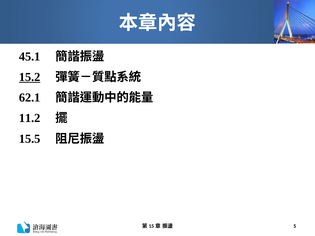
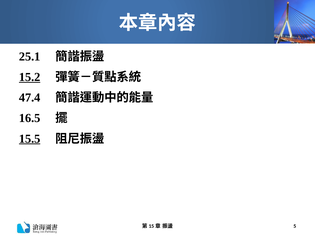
45.1: 45.1 -> 25.1
62.1: 62.1 -> 47.4
11.2: 11.2 -> 16.5
15.5 underline: none -> present
